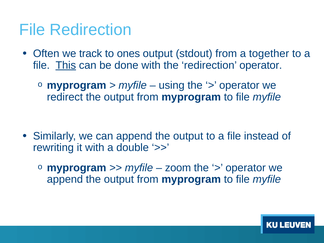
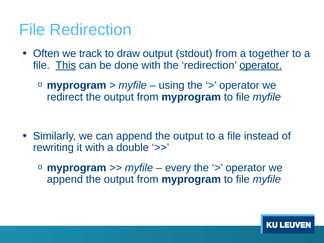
ones: ones -> draw
operator at (261, 65) underline: none -> present
zoom: zoom -> every
